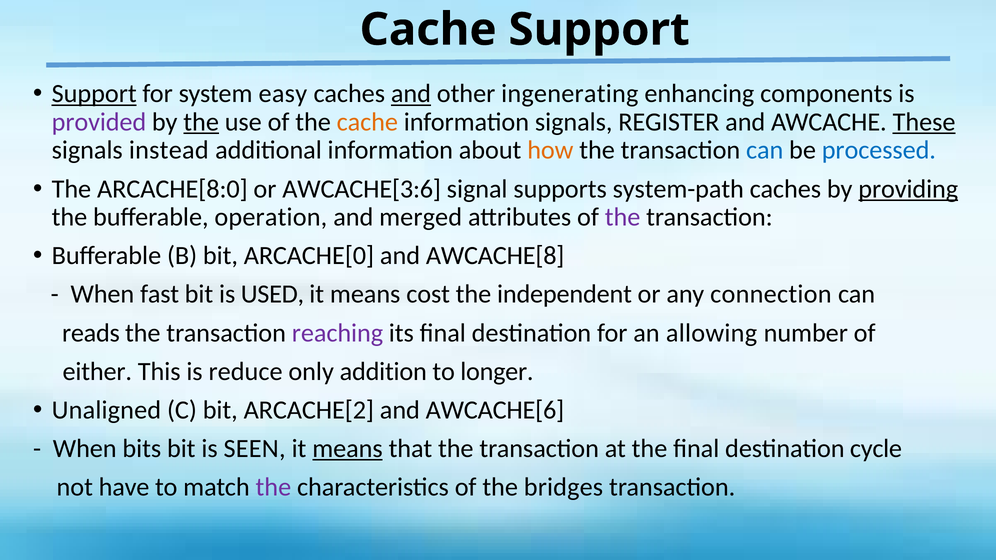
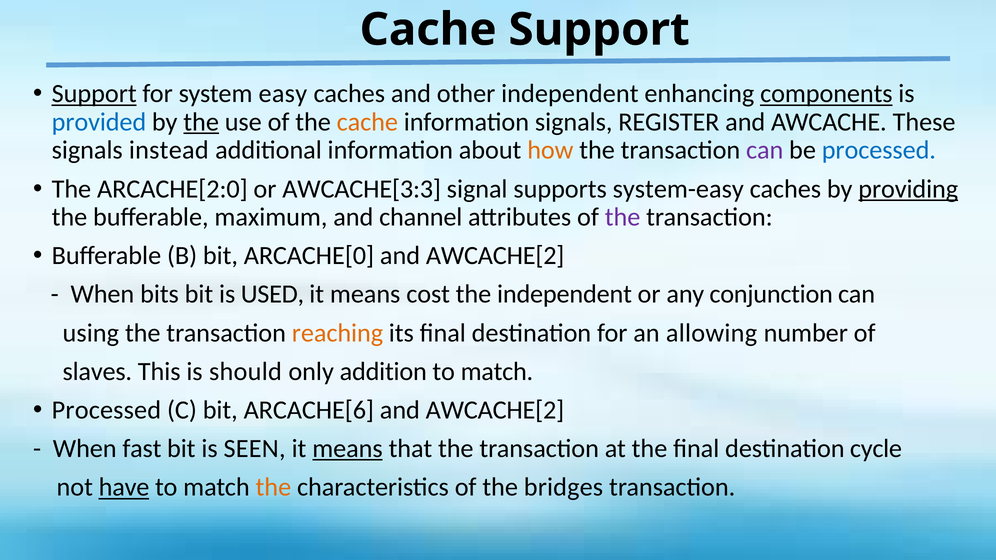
and at (411, 94) underline: present -> none
other ingenerating: ingenerating -> independent
components underline: none -> present
provided colour: purple -> blue
These underline: present -> none
can at (765, 150) colour: blue -> purple
ARCACHE[8:0: ARCACHE[8:0 -> ARCACHE[2:0
AWCACHE[3:6: AWCACHE[3:6 -> AWCACHE[3:3
system-path: system-path -> system-easy
operation: operation -> maximum
merged: merged -> channel
ARCACHE[0 and AWCACHE[8: AWCACHE[8 -> AWCACHE[2
fast: fast -> bits
connection: connection -> conjunction
reads: reads -> using
reaching colour: purple -> orange
either: either -> slaves
reduce: reduce -> should
longer at (497, 372): longer -> match
Unaligned at (106, 410): Unaligned -> Processed
ARCACHE[2: ARCACHE[2 -> ARCACHE[6
AWCACHE[6 at (495, 410): AWCACHE[6 -> AWCACHE[2
bits: bits -> fast
have underline: none -> present
the at (273, 487) colour: purple -> orange
